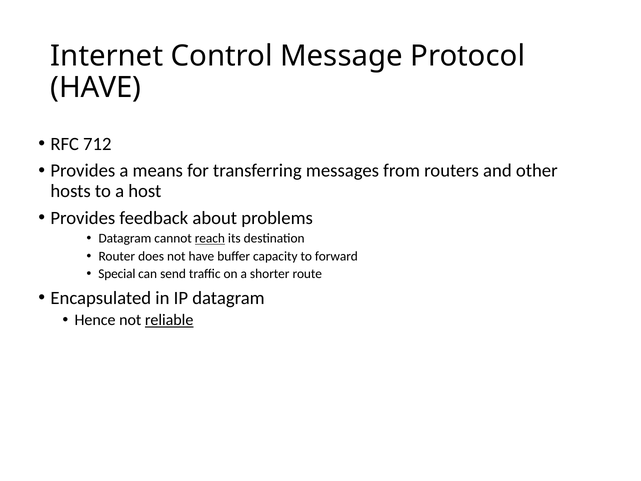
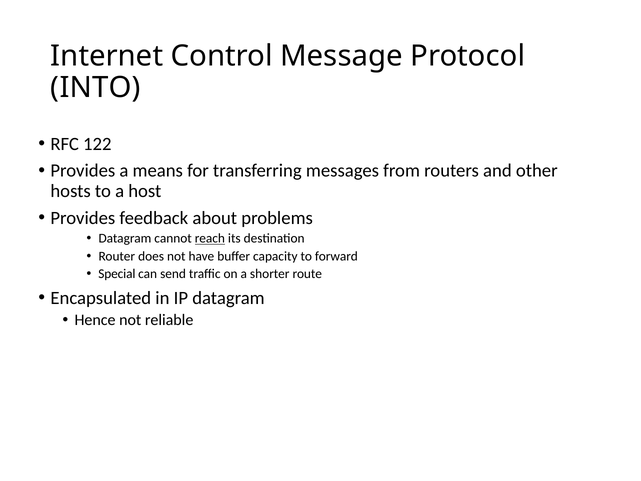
HAVE at (96, 88): HAVE -> INTO
712: 712 -> 122
reliable underline: present -> none
